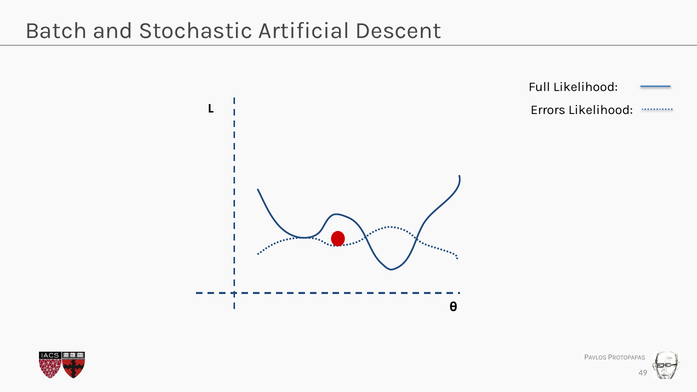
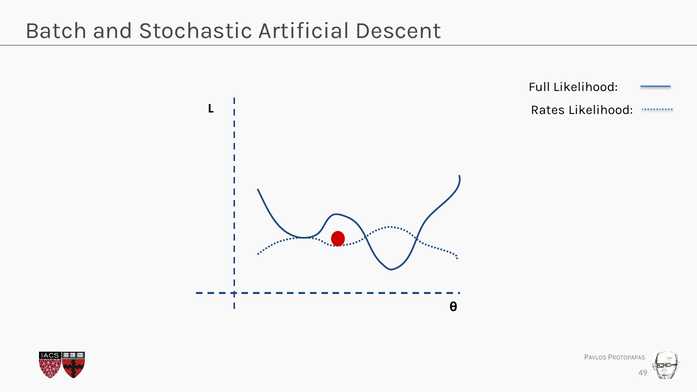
Errors: Errors -> Rates
